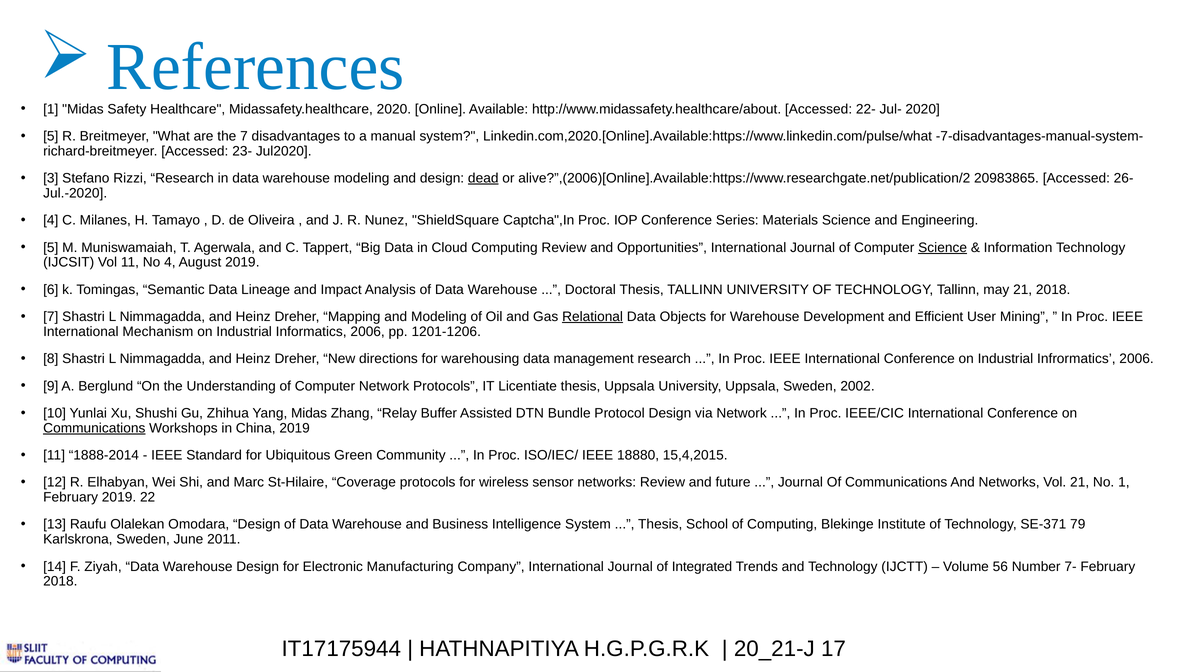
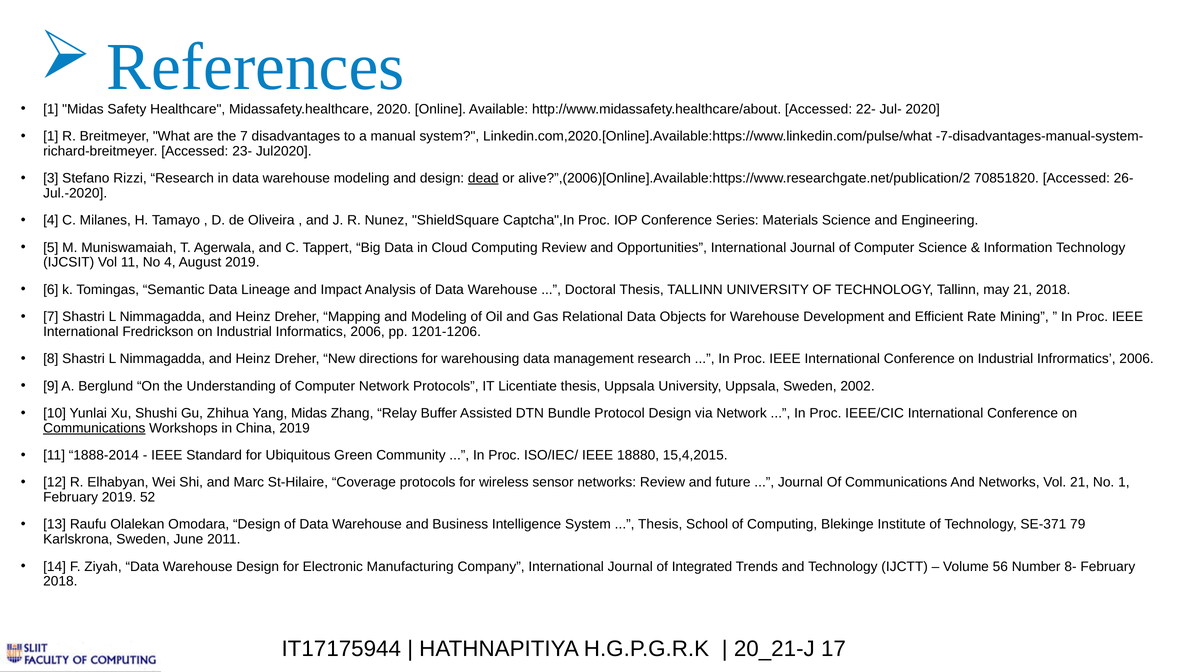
5 at (51, 136): 5 -> 1
20983865: 20983865 -> 70851820
Science at (943, 248) underline: present -> none
Relational underline: present -> none
User: User -> Rate
Mechanism: Mechanism -> Fredrickson
22: 22 -> 52
7-: 7- -> 8-
